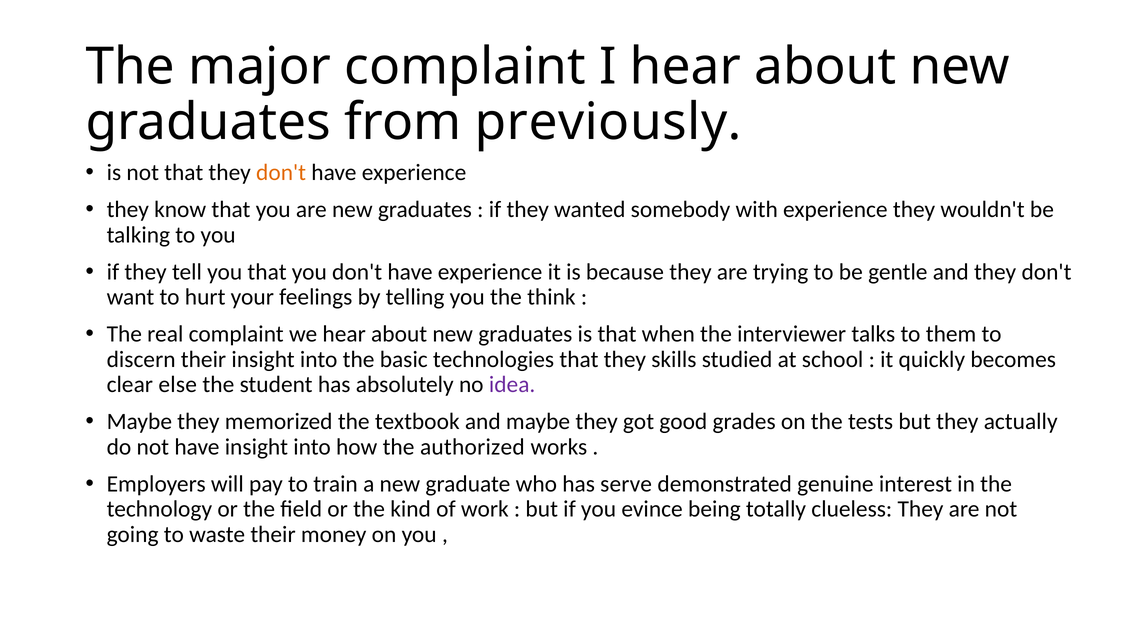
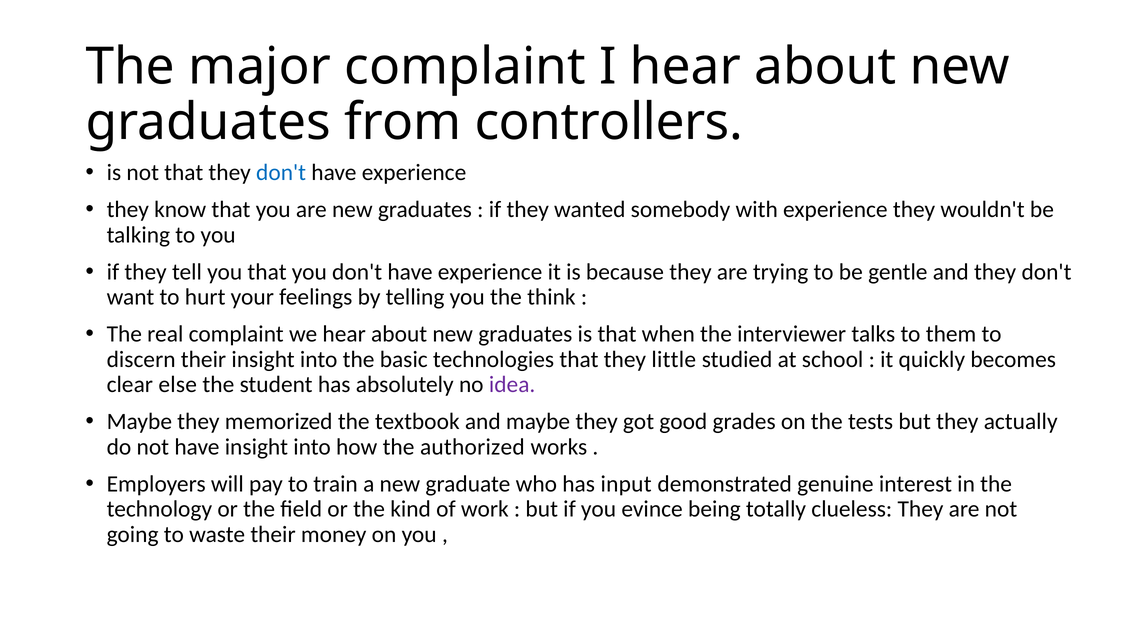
previously: previously -> controllers
don't at (281, 172) colour: orange -> blue
skills: skills -> little
serve: serve -> input
